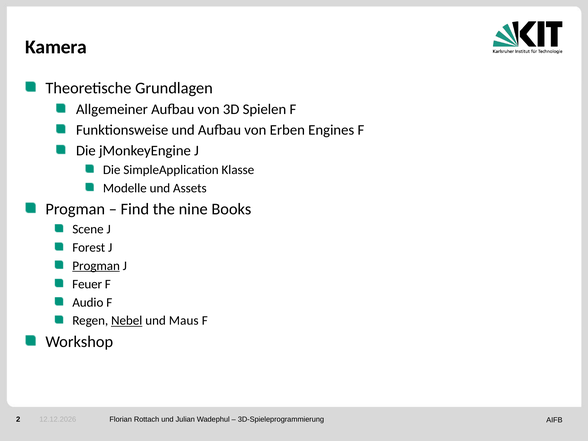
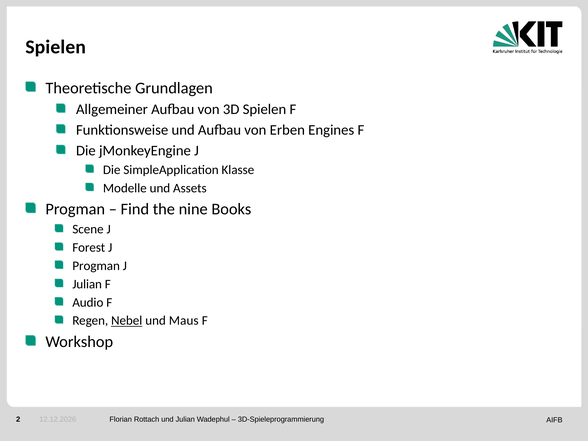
Kamera at (56, 47): Kamera -> Spielen
Progman at (96, 266) underline: present -> none
Feuer at (87, 284): Feuer -> Julian
